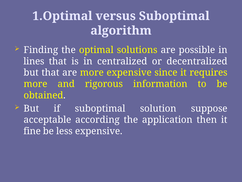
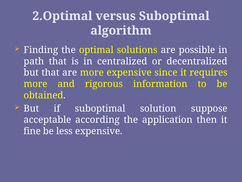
1.Optimal: 1.Optimal -> 2.Optimal
lines: lines -> path
